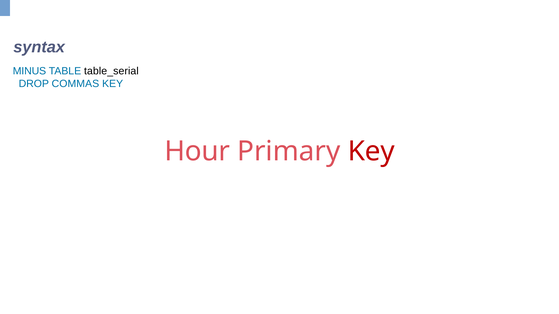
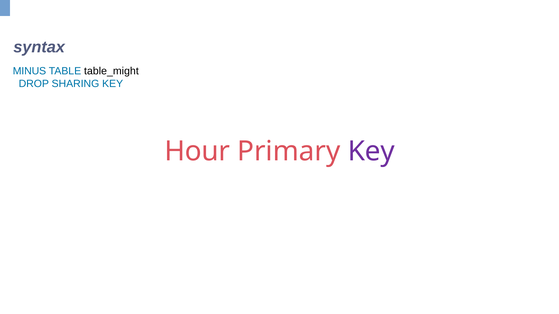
table_serial: table_serial -> table_might
COMMAS: COMMAS -> SHARING
Key at (371, 152) colour: red -> purple
